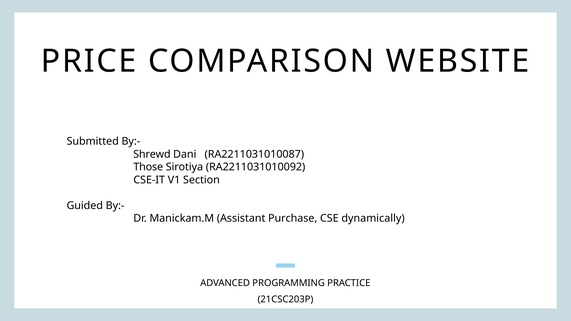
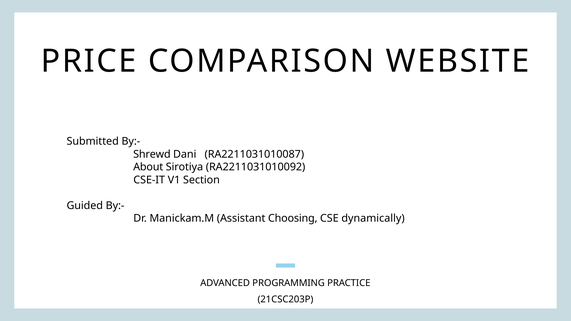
Those: Those -> About
Purchase: Purchase -> Choosing
